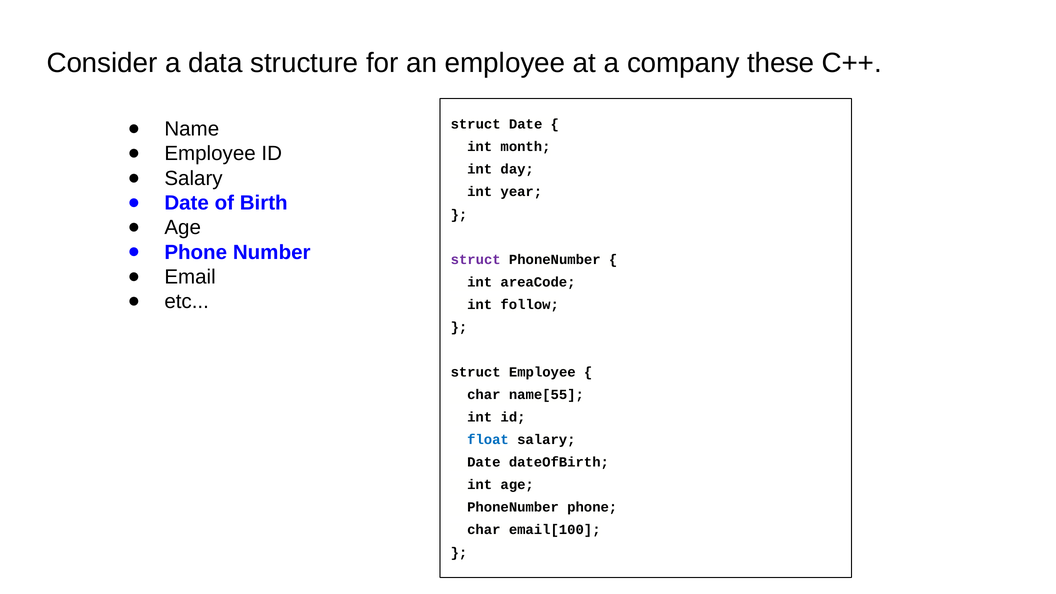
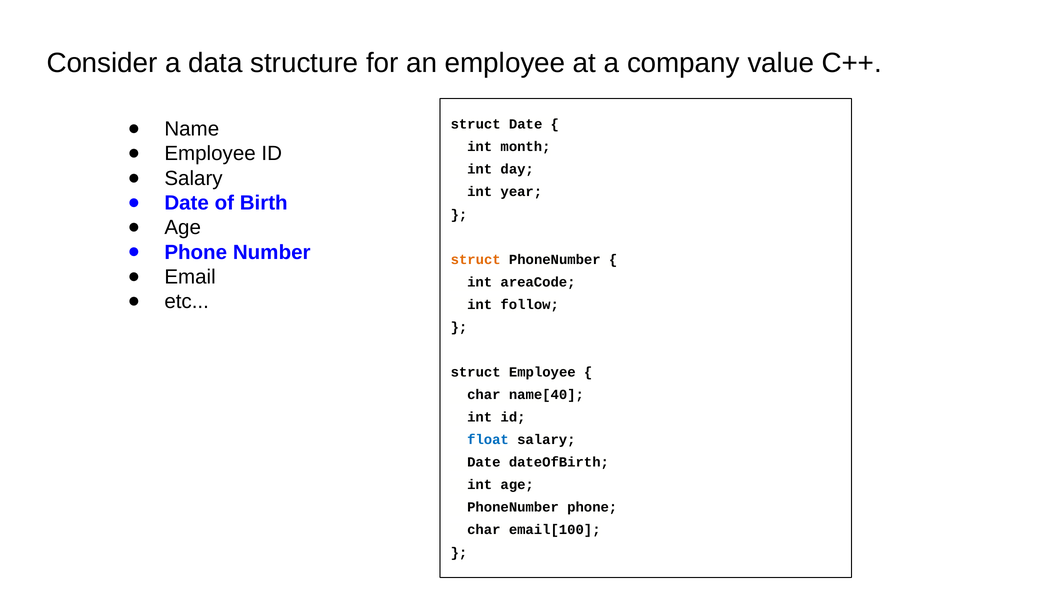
these: these -> value
struct at (476, 259) colour: purple -> orange
name[55: name[55 -> name[40
